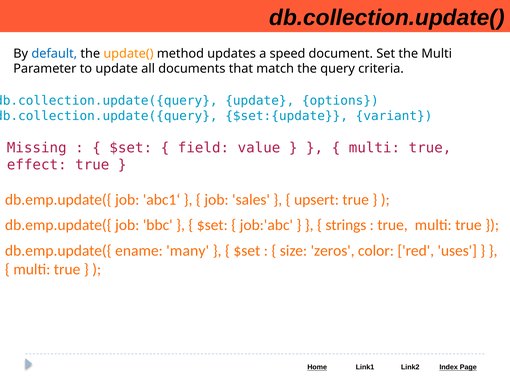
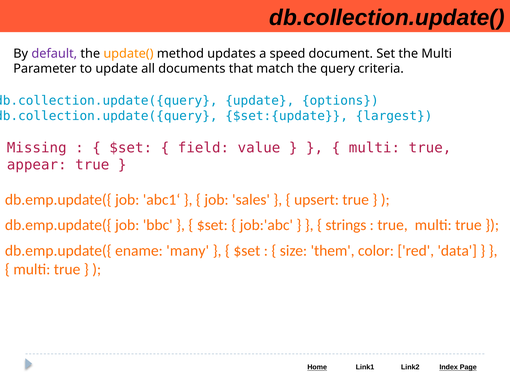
default colour: blue -> purple
variant: variant -> largest
effect: effect -> appear
zeros: zeros -> them
uses: uses -> data
